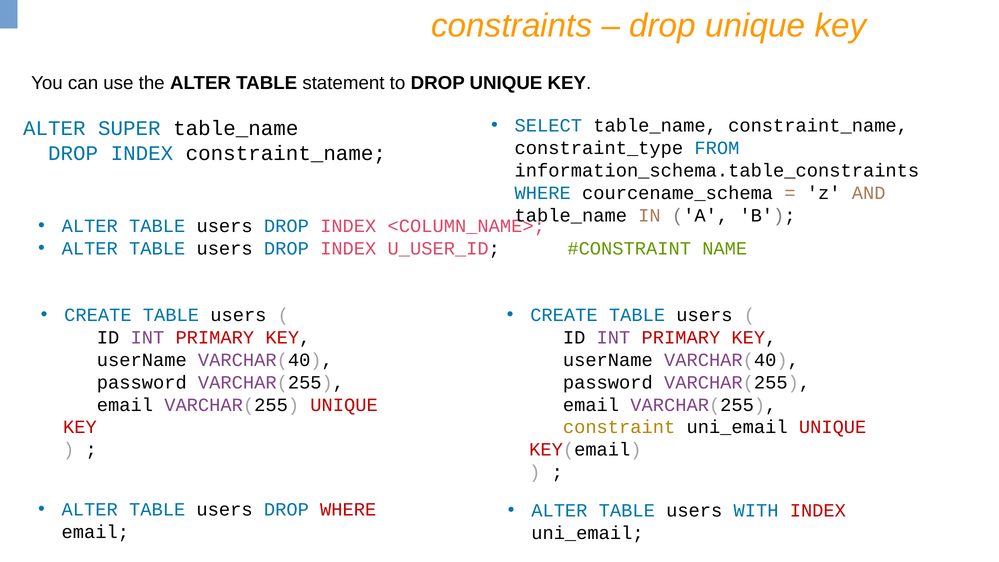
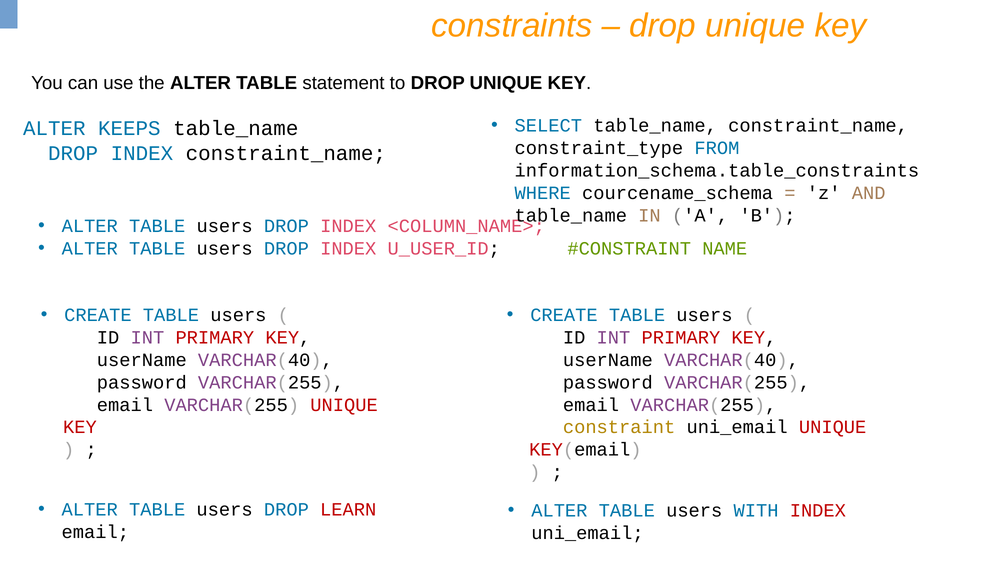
SUPER: SUPER -> KEEPS
DROP WHERE: WHERE -> LEARN
